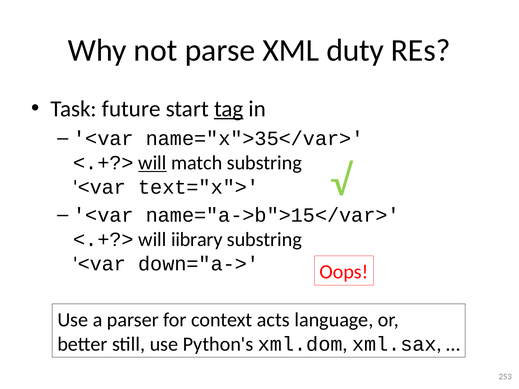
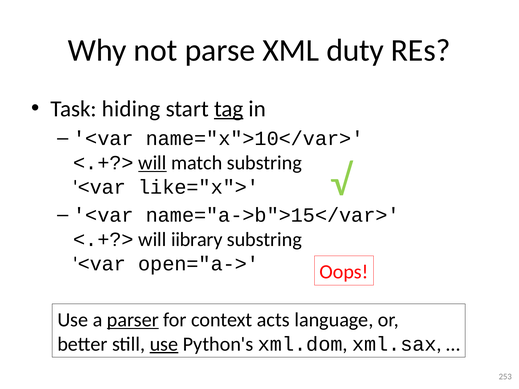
future: future -> hiding
name="x">35</var>: name="x">35</var> -> name="x">10</var>
text="x">: text="x"> -> like="x">
down="a->: down="a-> -> open="a->
parser underline: none -> present
use at (164, 344) underline: none -> present
